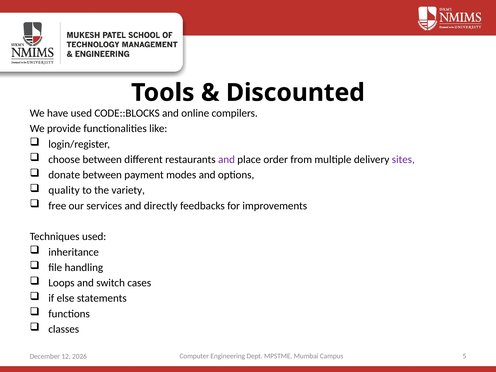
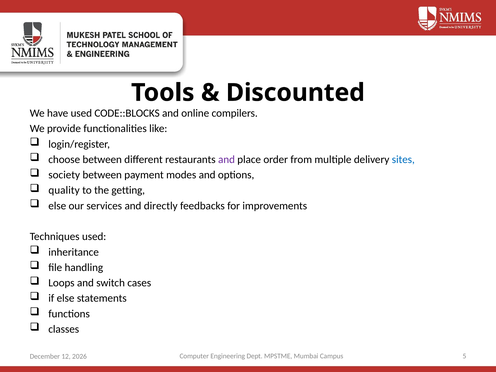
sites colour: purple -> blue
donate: donate -> society
variety: variety -> getting
free at (57, 206): free -> else
